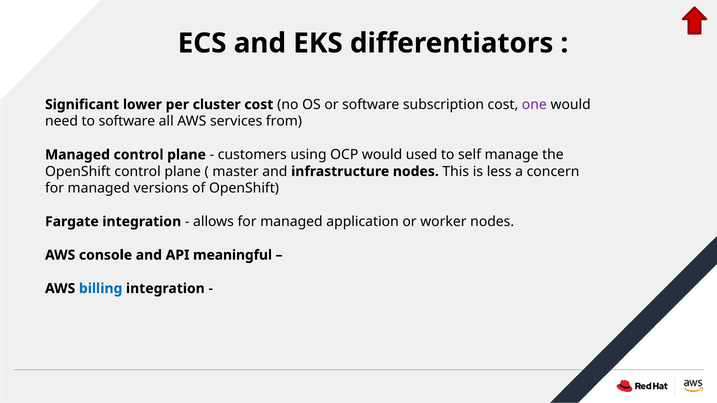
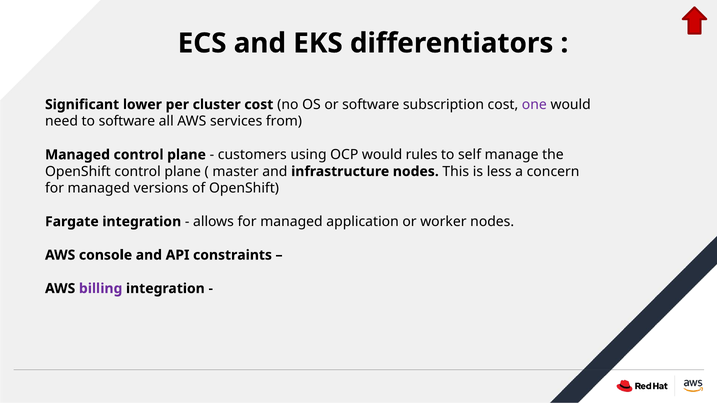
used: used -> rules
meaningful: meaningful -> constraints
billing colour: blue -> purple
